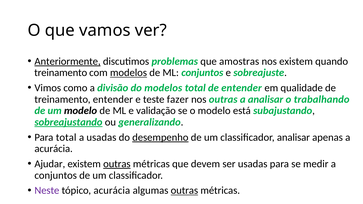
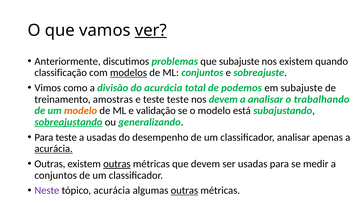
ver underline: none -> present
Anteriormente underline: present -> none
que amostras: amostras -> subajuste
treinamento at (61, 73): treinamento -> classificação
do modelos: modelos -> acurácia
de entender: entender -> podemos
em qualidade: qualidade -> subajuste
treinamento entender: entender -> amostras
teste fazer: fazer -> teste
nos outras: outras -> devem
modelo at (81, 111) colour: black -> orange
Para total: total -> teste
desempenho underline: present -> none
acurácia at (54, 149) underline: none -> present
Ajudar at (50, 164): Ajudar -> Outras
